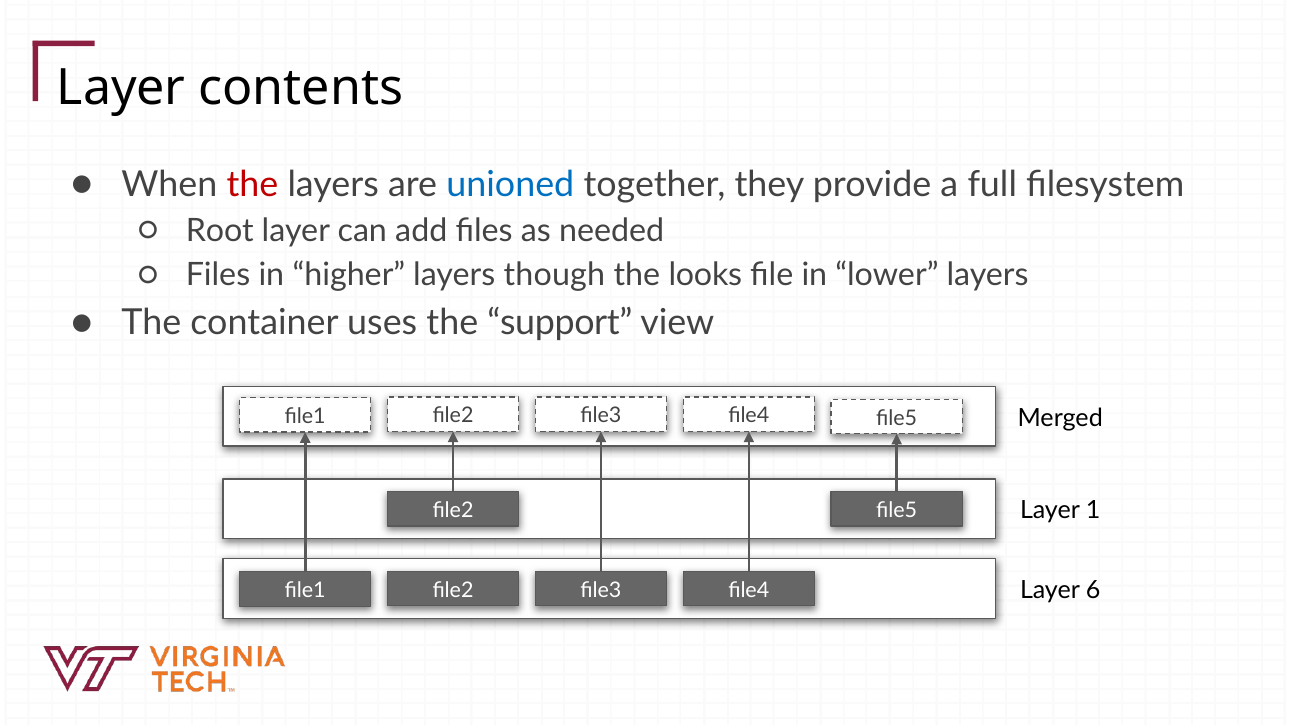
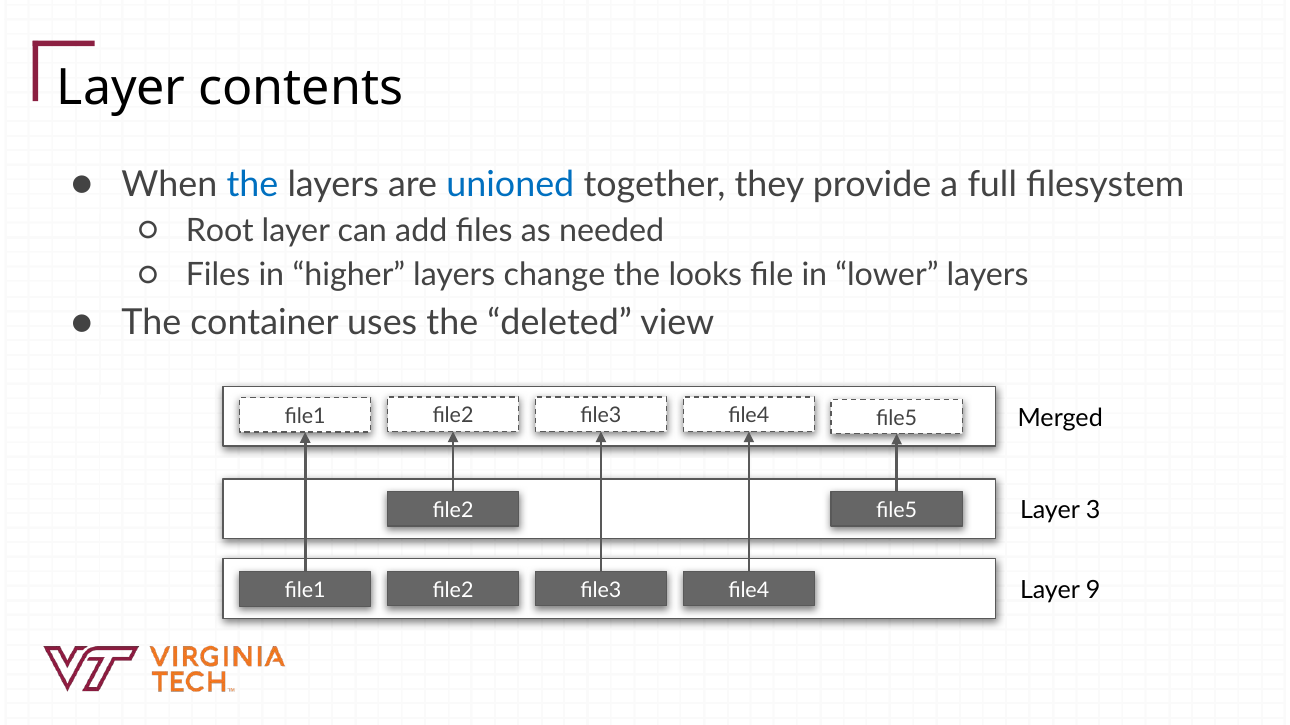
the at (252, 184) colour: red -> blue
though: though -> change
support: support -> deleted
1: 1 -> 3
6: 6 -> 9
